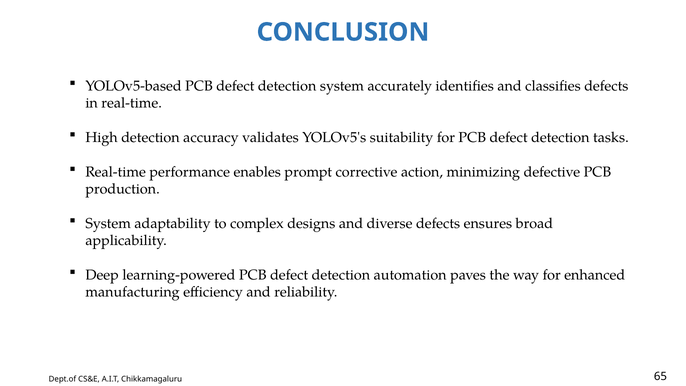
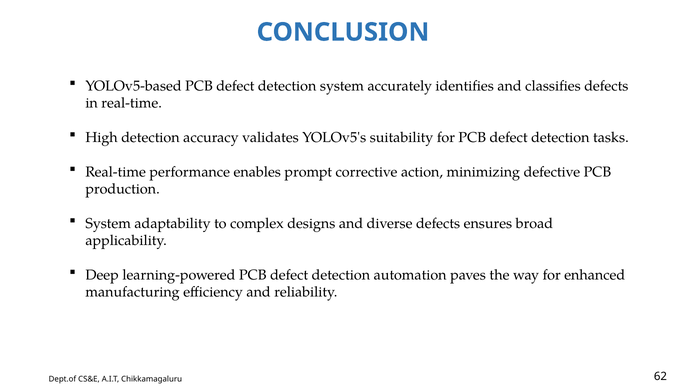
65: 65 -> 62
